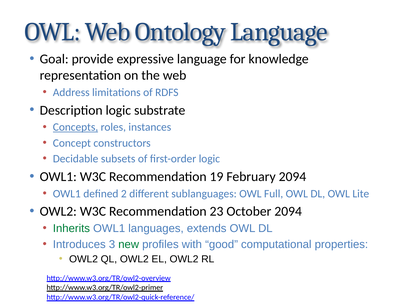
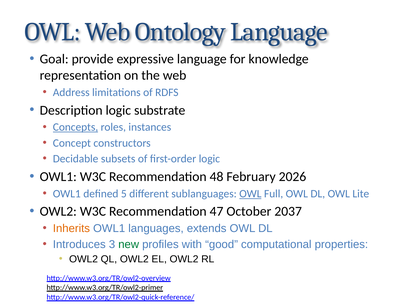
19: 19 -> 48
February 2094: 2094 -> 2026
2: 2 -> 5
OWL at (250, 194) underline: none -> present
23: 23 -> 47
October 2094: 2094 -> 2037
Inherits colour: green -> orange
